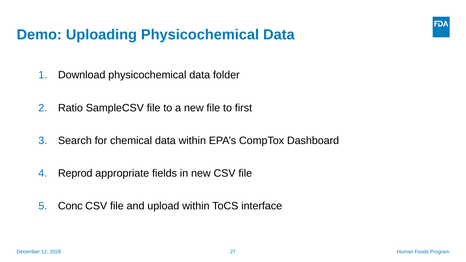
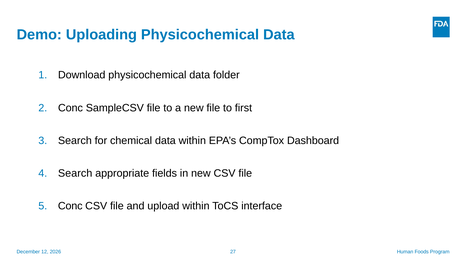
Ratio at (70, 108): Ratio -> Conc
Reprod at (75, 173): Reprod -> Search
